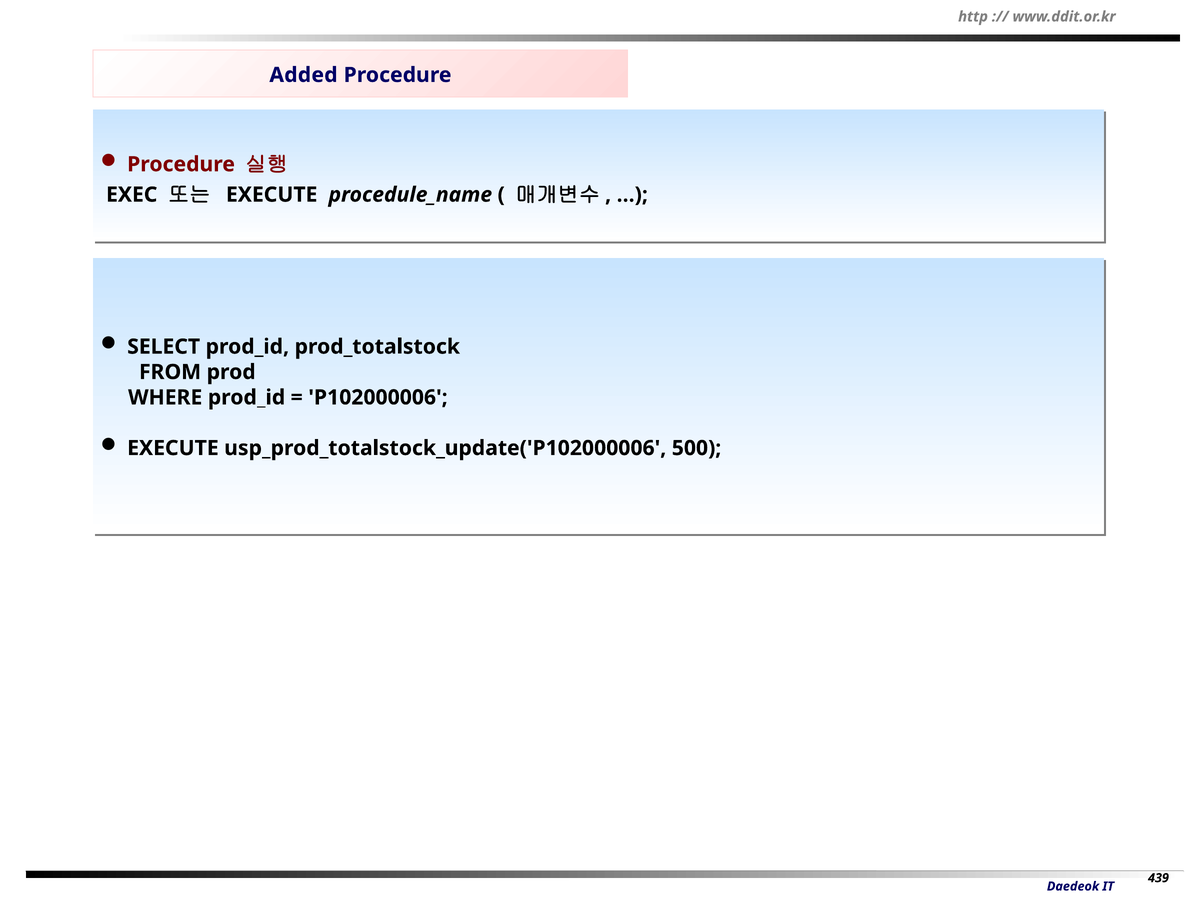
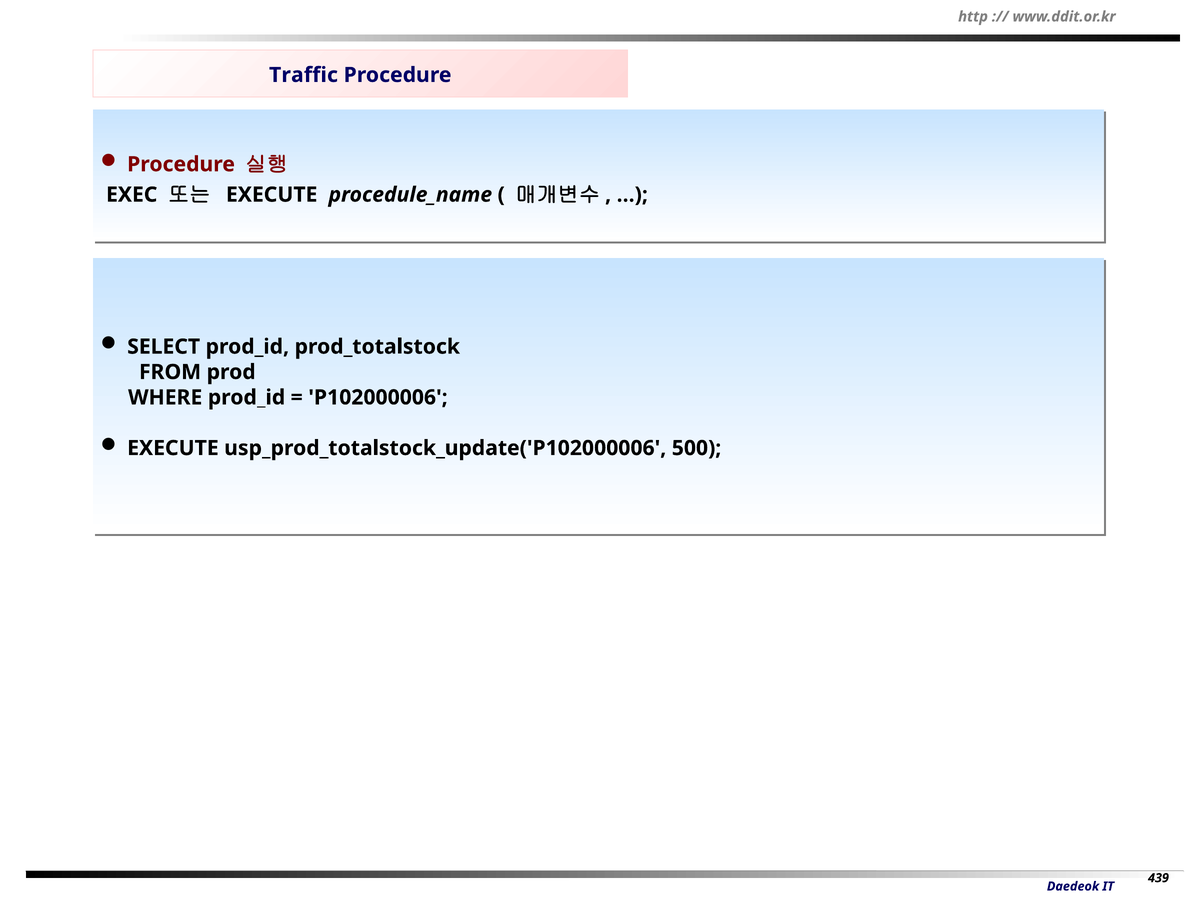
Added: Added -> Traffic
